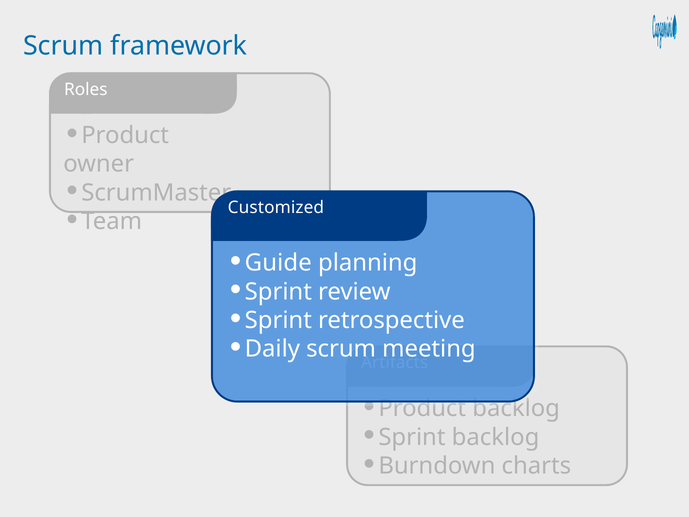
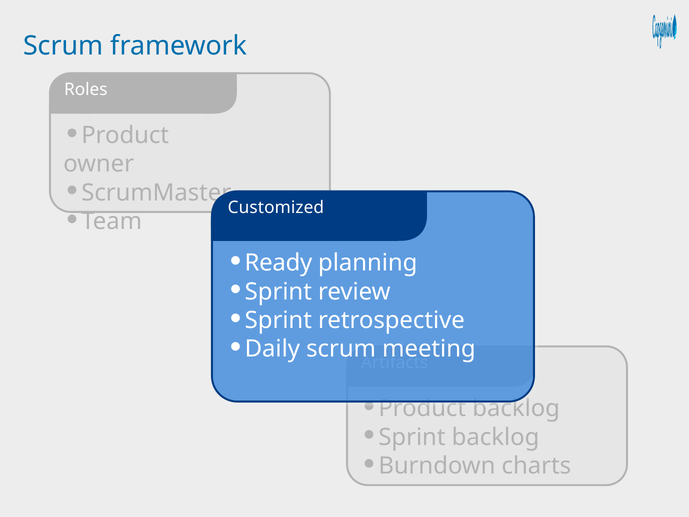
Guide: Guide -> Ready
